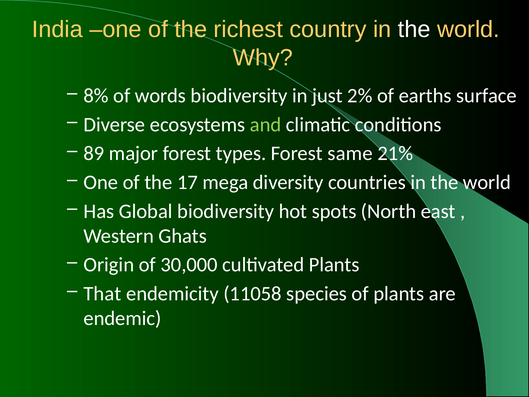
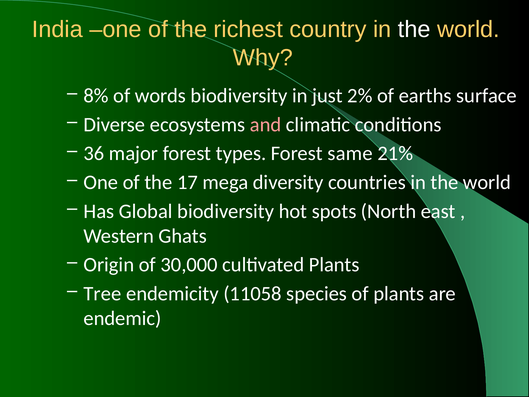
and colour: light green -> pink
89: 89 -> 36
That: That -> Tree
